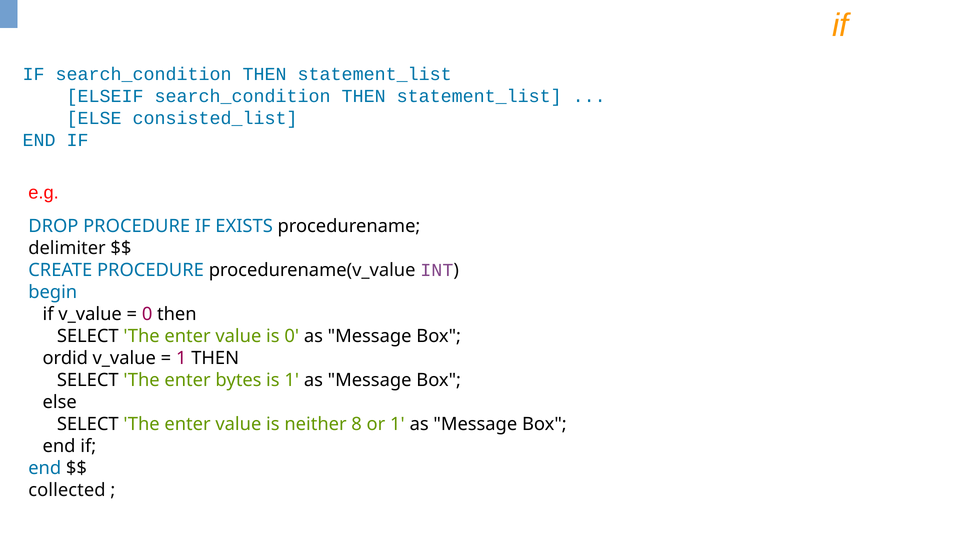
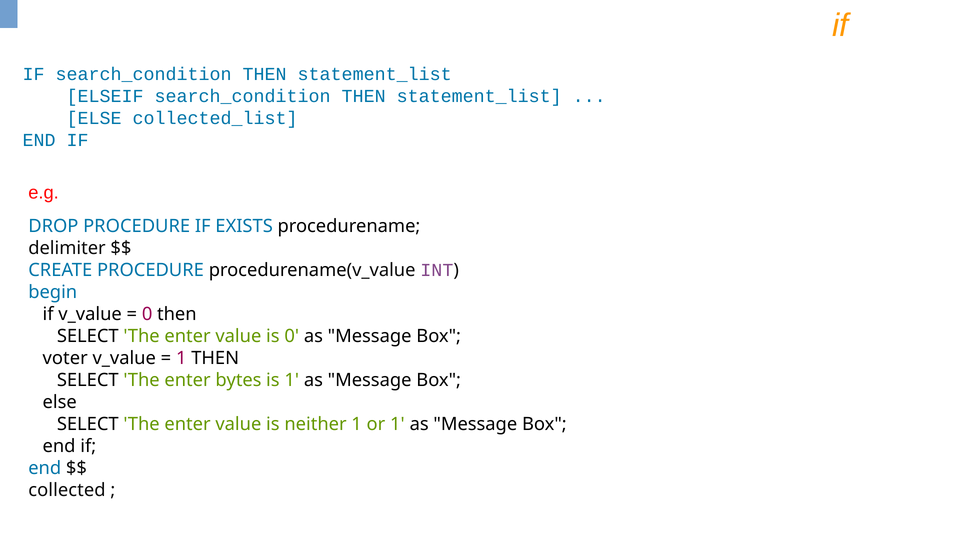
consisted_list: consisted_list -> collected_list
ordid: ordid -> voter
neither 8: 8 -> 1
